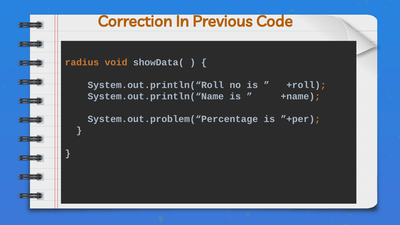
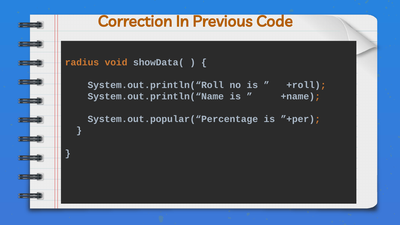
System.out.problem(“Percentage: System.out.problem(“Percentage -> System.out.popular(“Percentage
